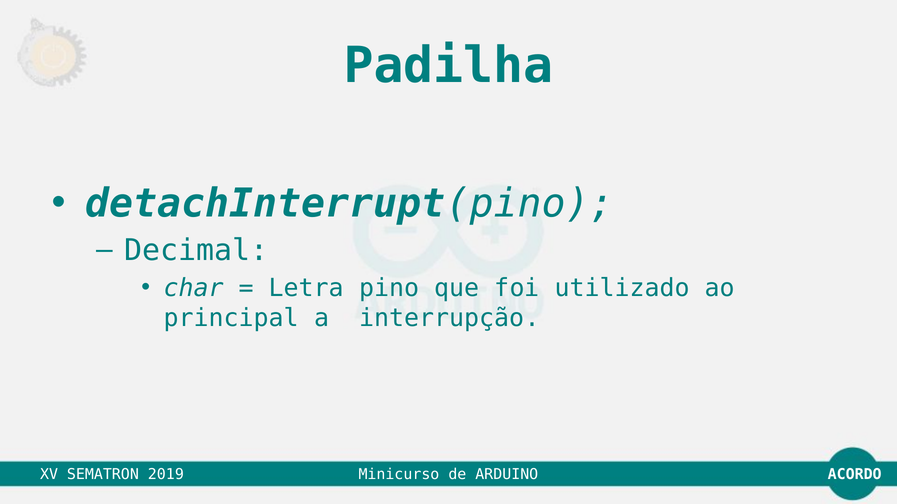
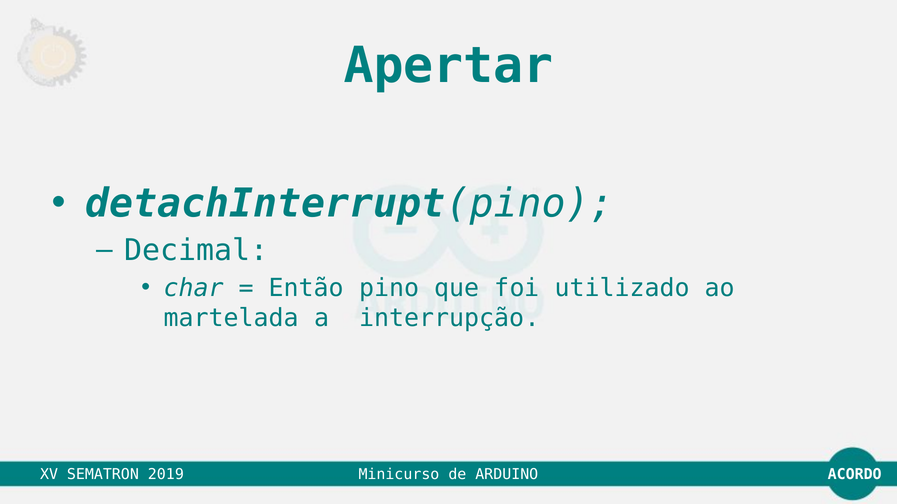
Padilha: Padilha -> Apertar
Letra: Letra -> Então
principal: principal -> martelada
